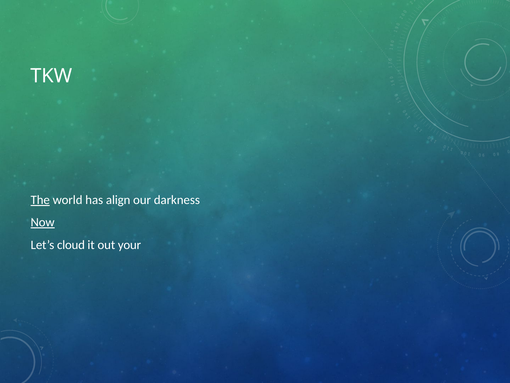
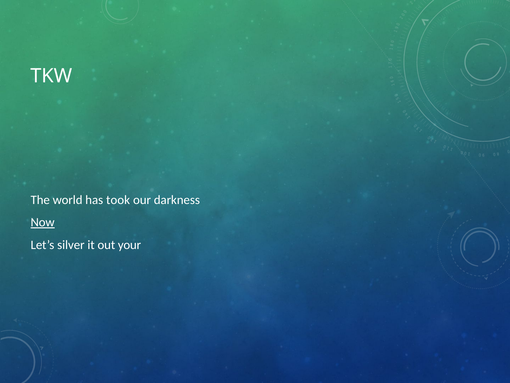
The underline: present -> none
align: align -> took
cloud: cloud -> silver
